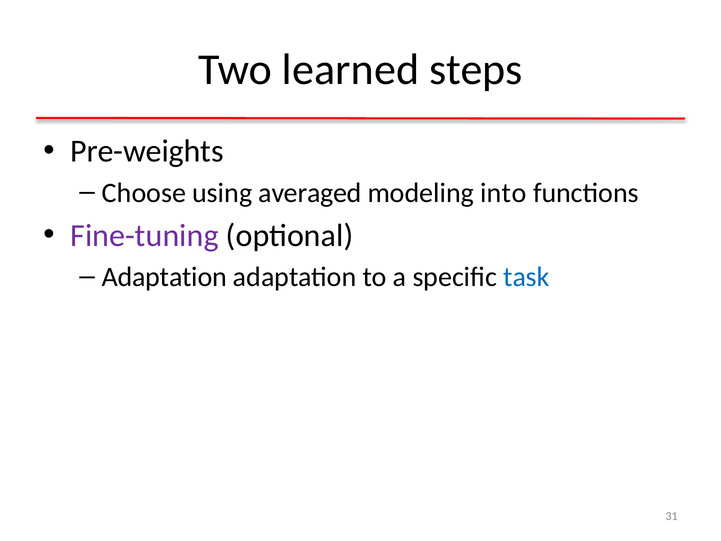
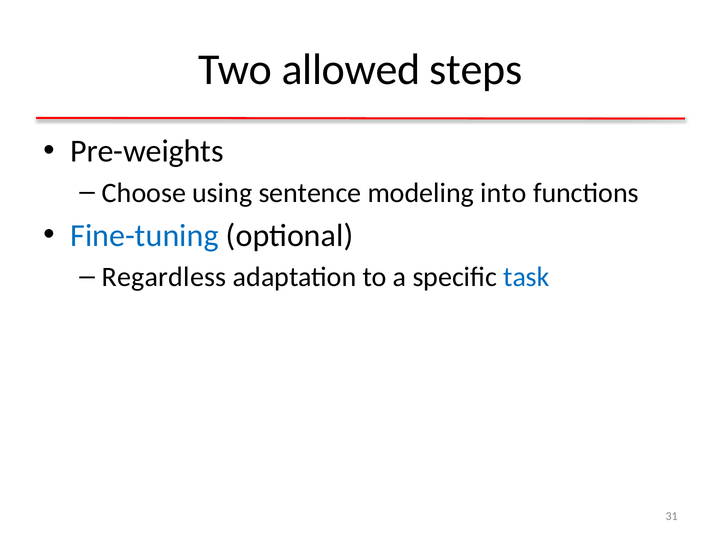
learned: learned -> allowed
averaged: averaged -> sentence
Fine-tuning colour: purple -> blue
Adaptation at (164, 277): Adaptation -> Regardless
